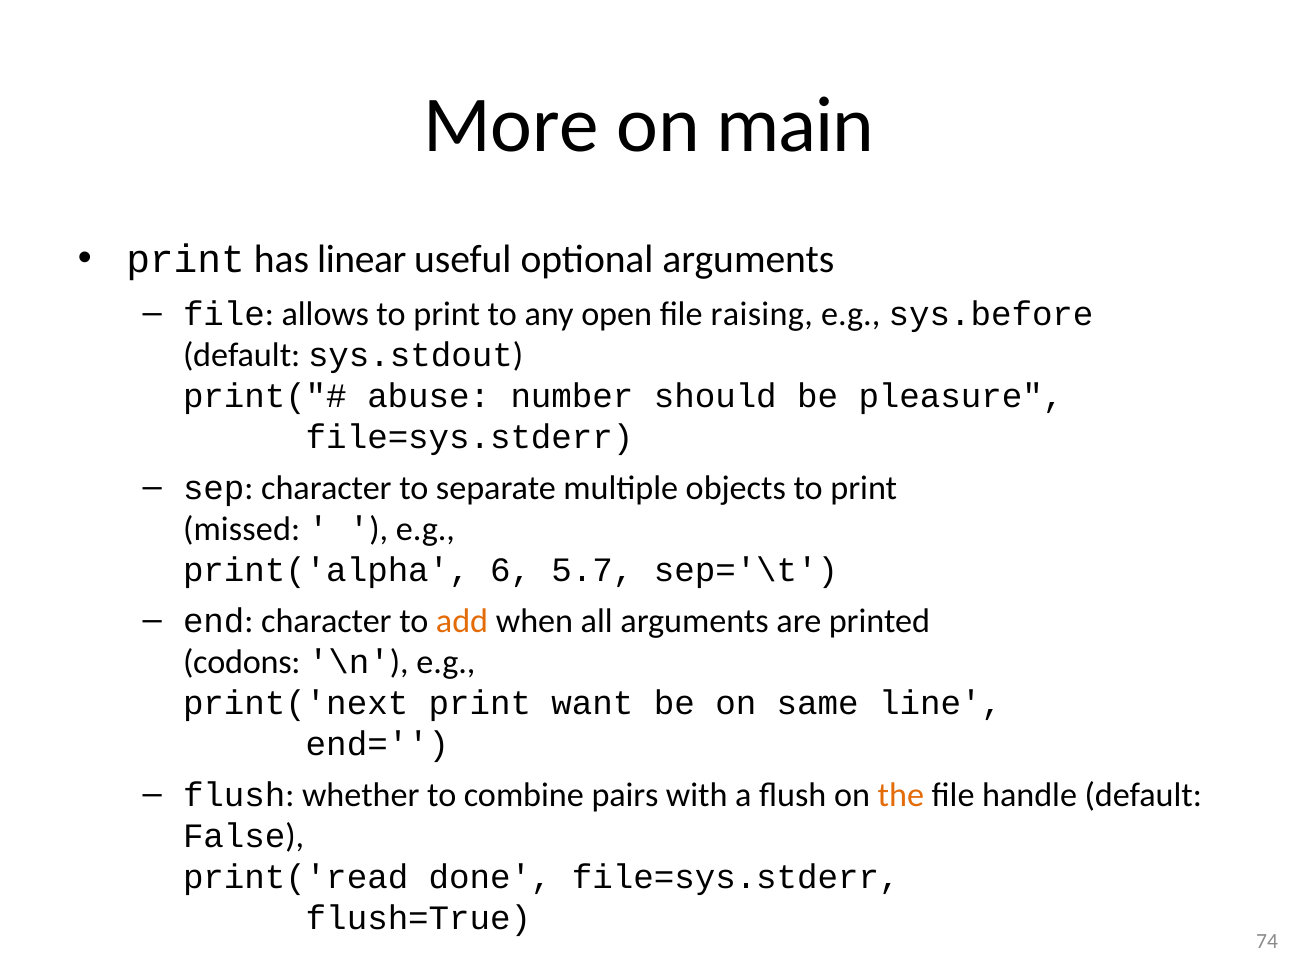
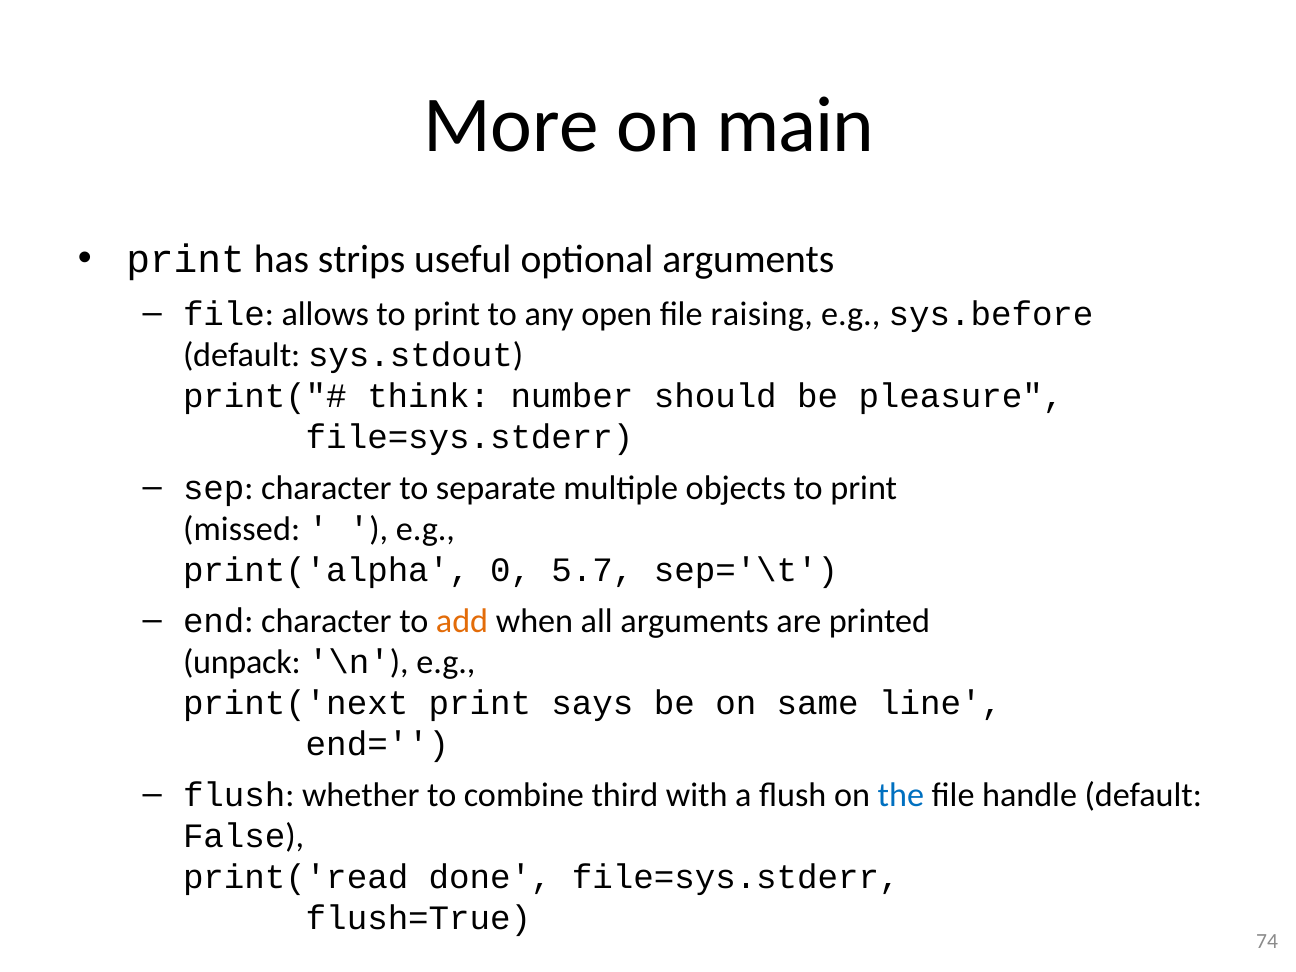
linear: linear -> strips
abuse: abuse -> think
6: 6 -> 0
codons: codons -> unpack
want: want -> says
pairs: pairs -> third
the colour: orange -> blue
